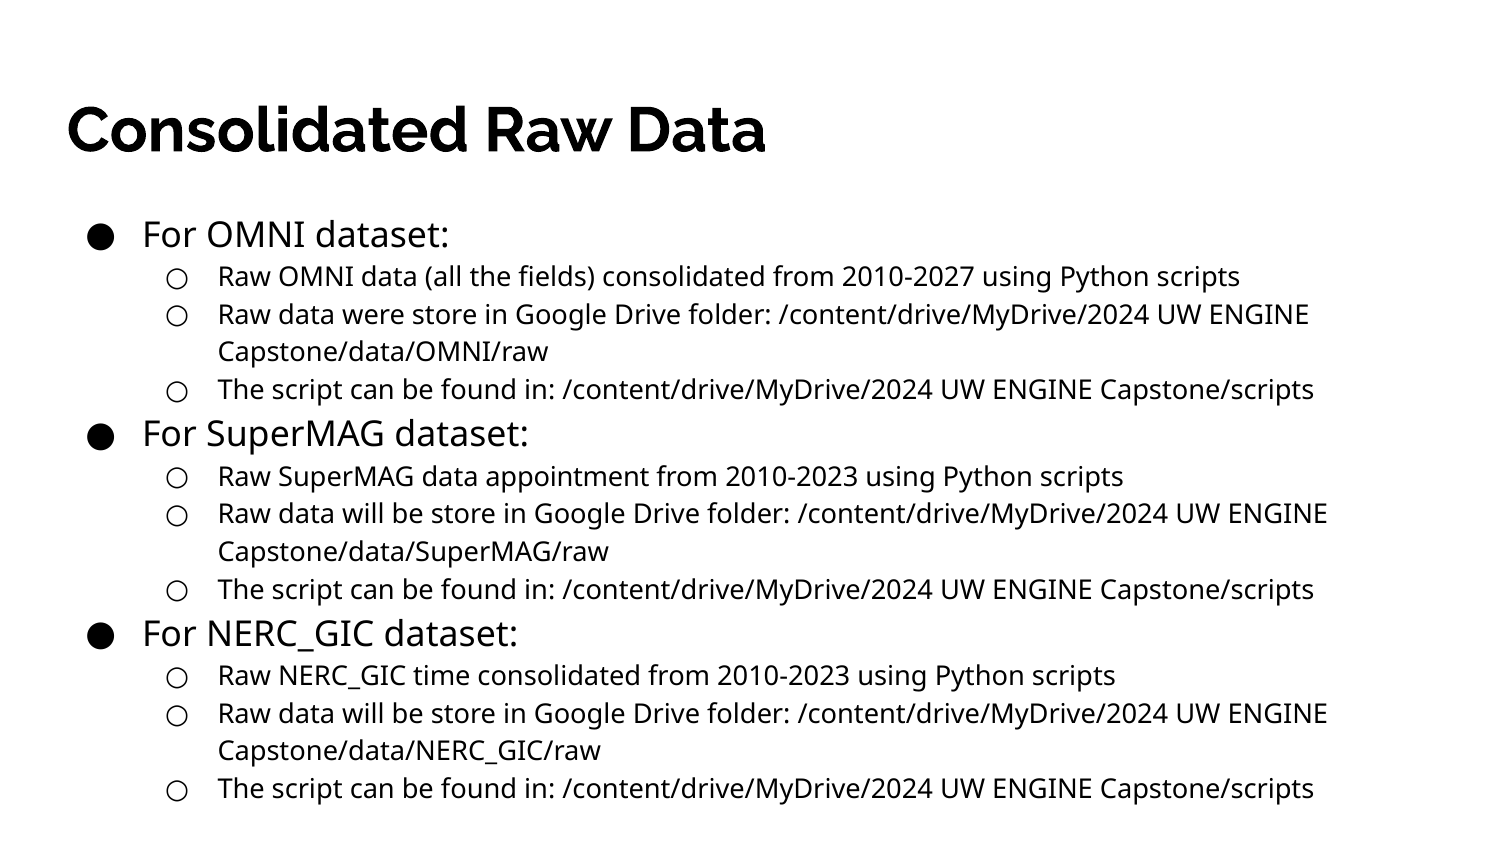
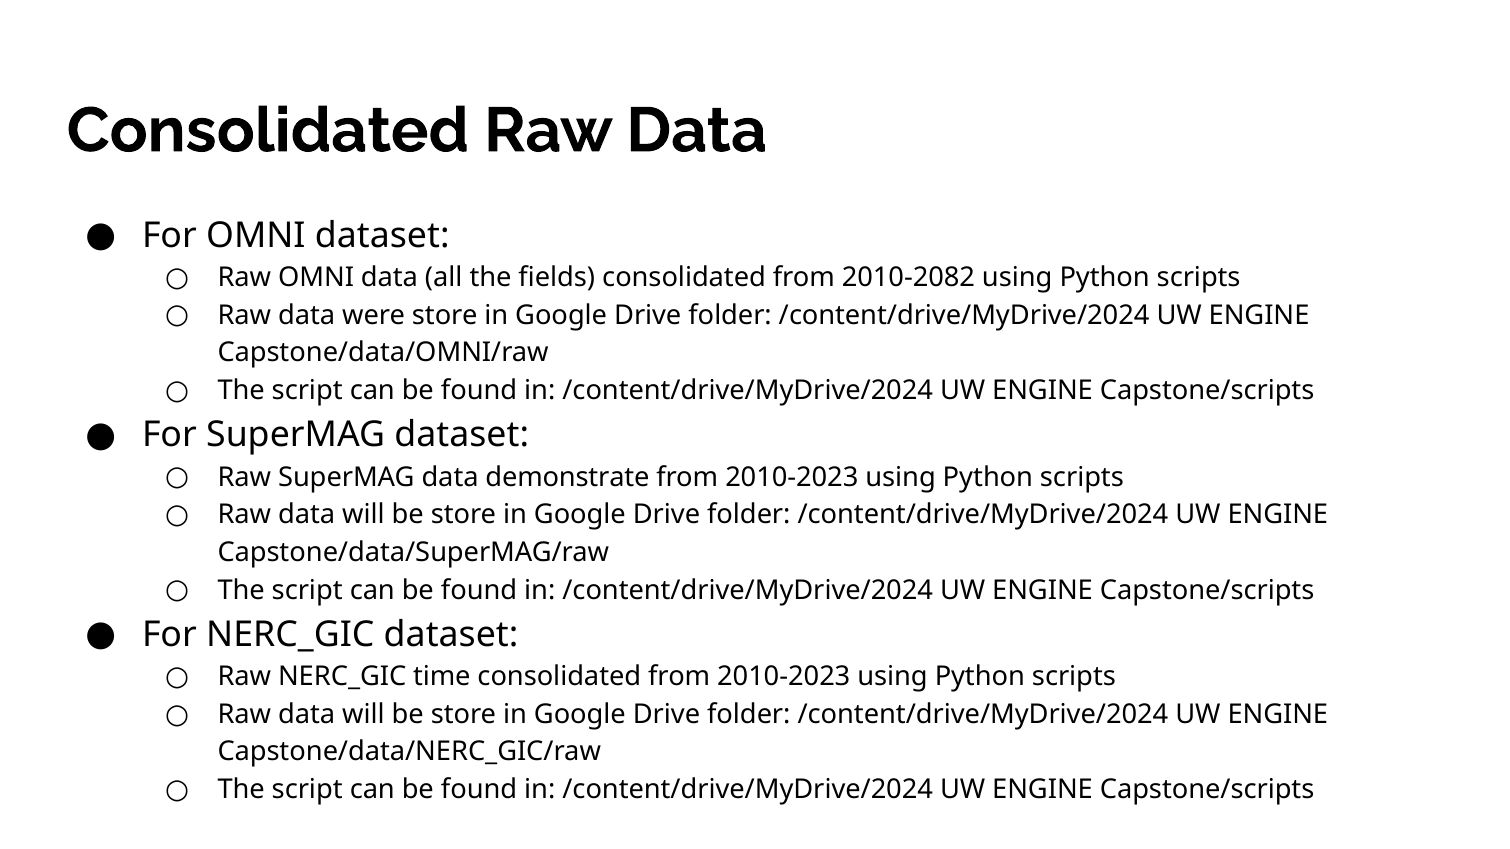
2010-2027: 2010-2027 -> 2010-2082
appointment: appointment -> demonstrate
